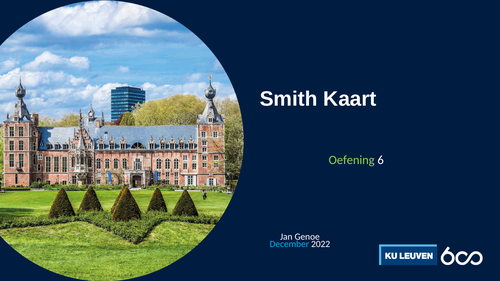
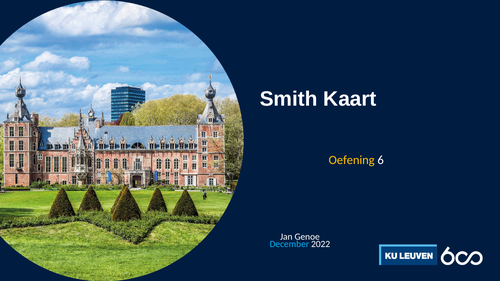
Oefening colour: light green -> yellow
